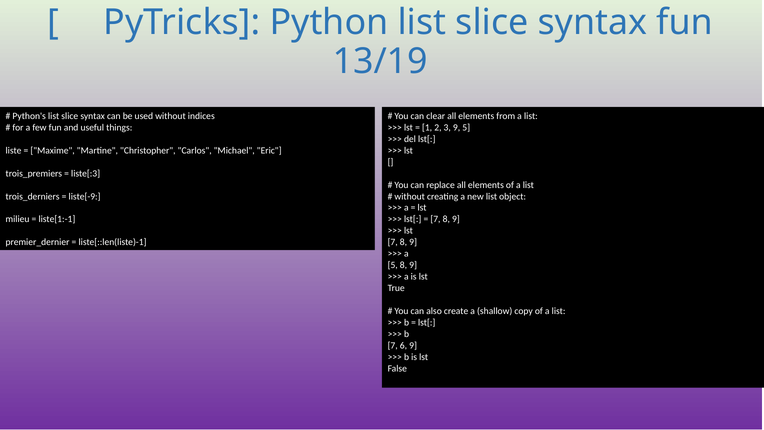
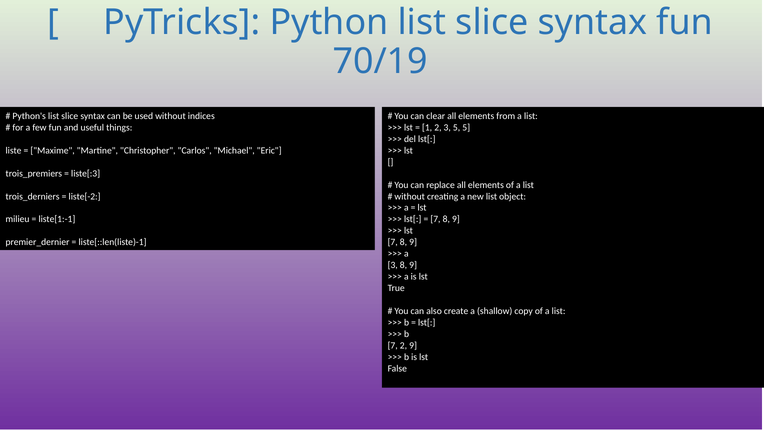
13/19: 13/19 -> 70/19
3 9: 9 -> 5
liste[-9: liste[-9 -> liste[-2
5 at (393, 265): 5 -> 3
7 6: 6 -> 2
